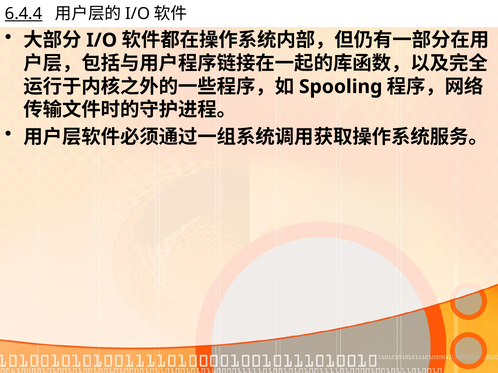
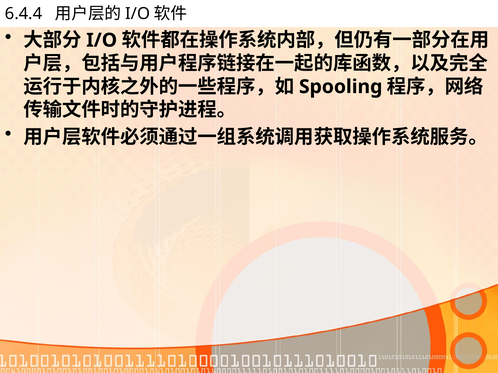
6.4.4 underline: present -> none
